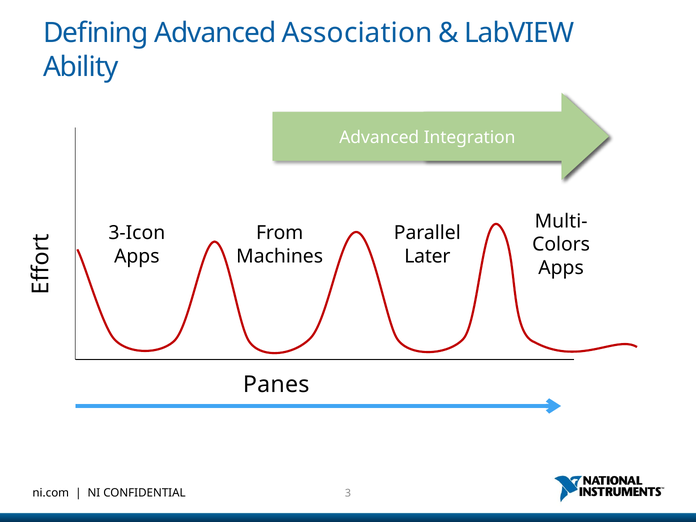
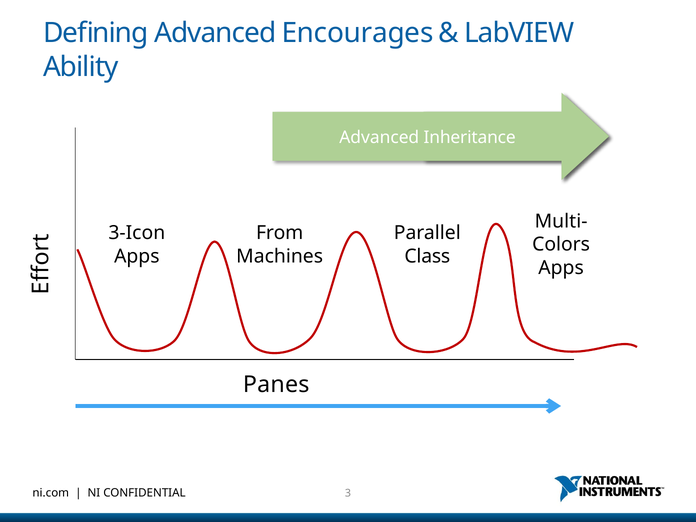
Association: Association -> Encourages
Integration: Integration -> Inheritance
Later: Later -> Class
